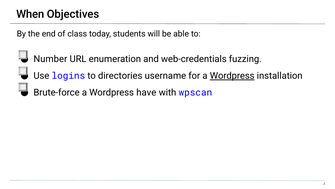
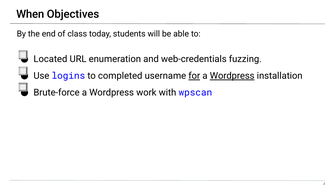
Number: Number -> Located
directories: directories -> completed
for underline: none -> present
have: have -> work
